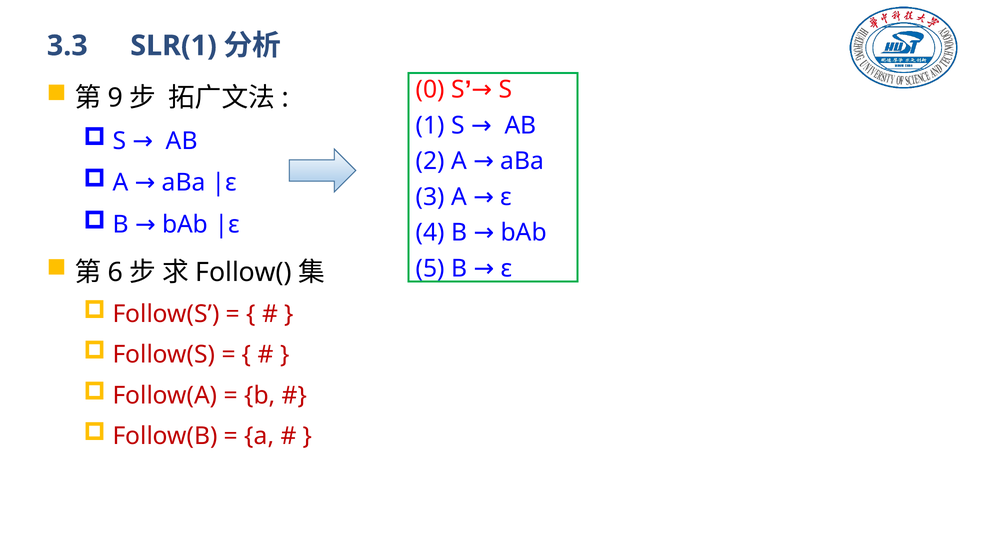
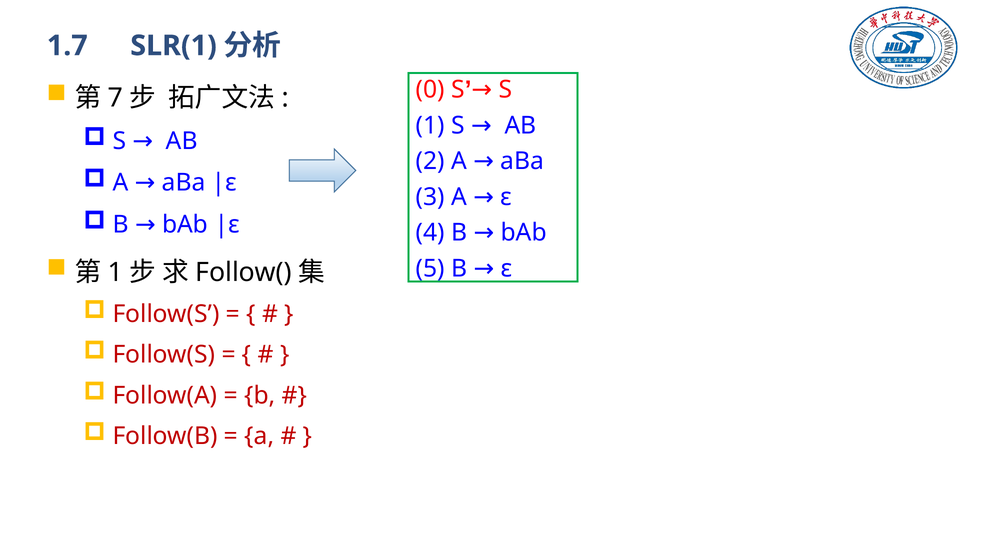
3.3: 3.3 -> 1.7
9: 9 -> 7
6 at (115, 272): 6 -> 1
